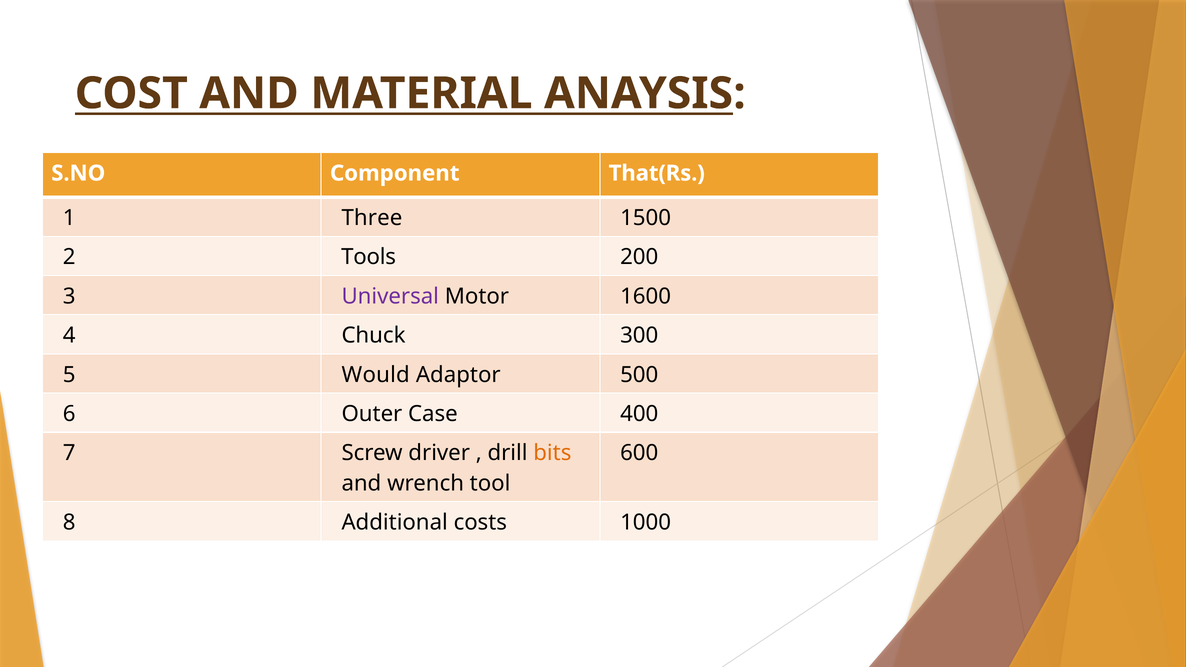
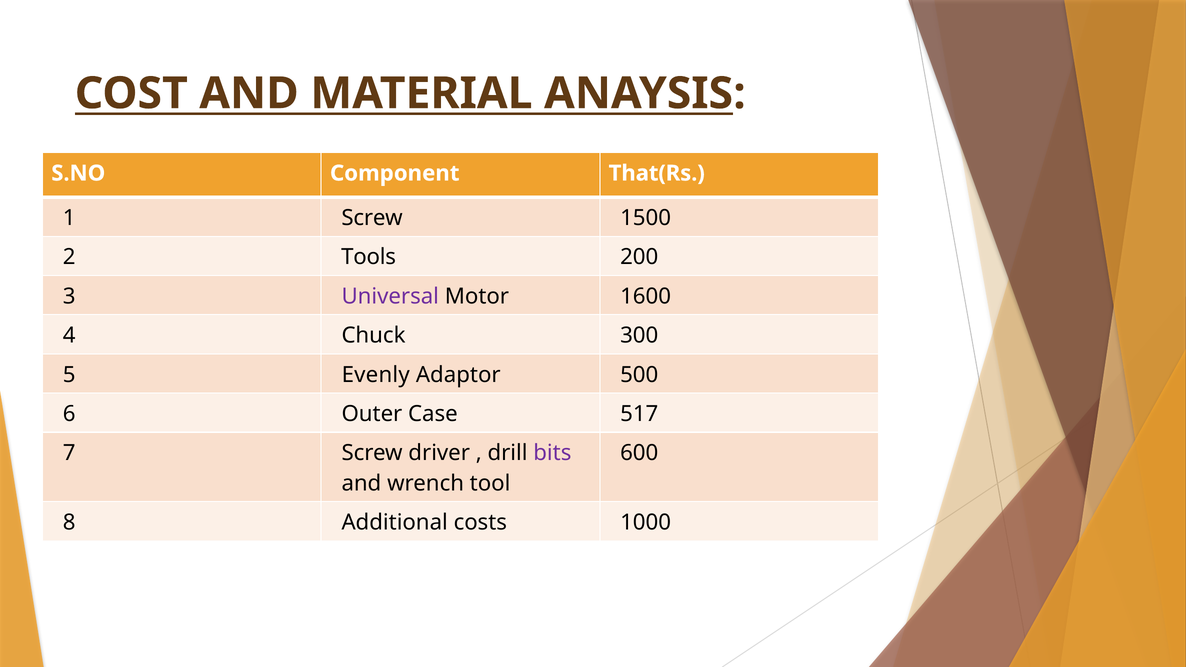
1 Three: Three -> Screw
Would: Would -> Evenly
400: 400 -> 517
bits colour: orange -> purple
